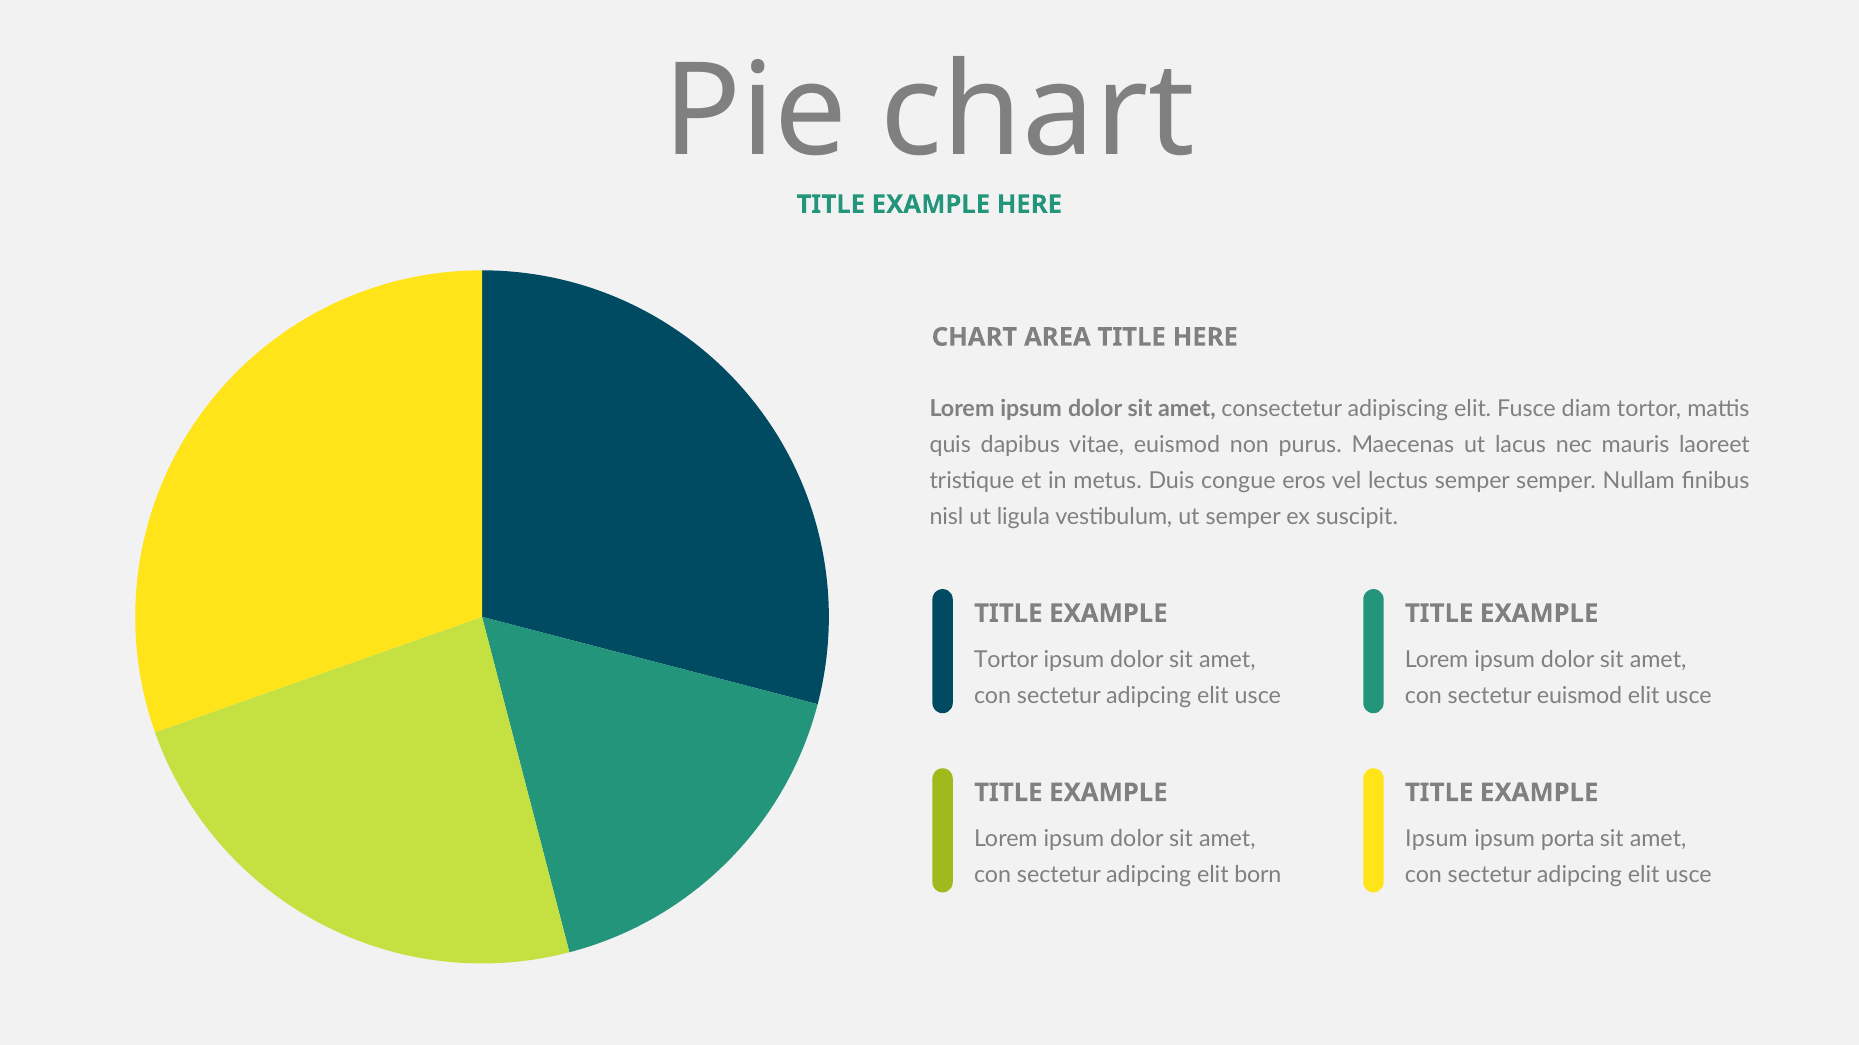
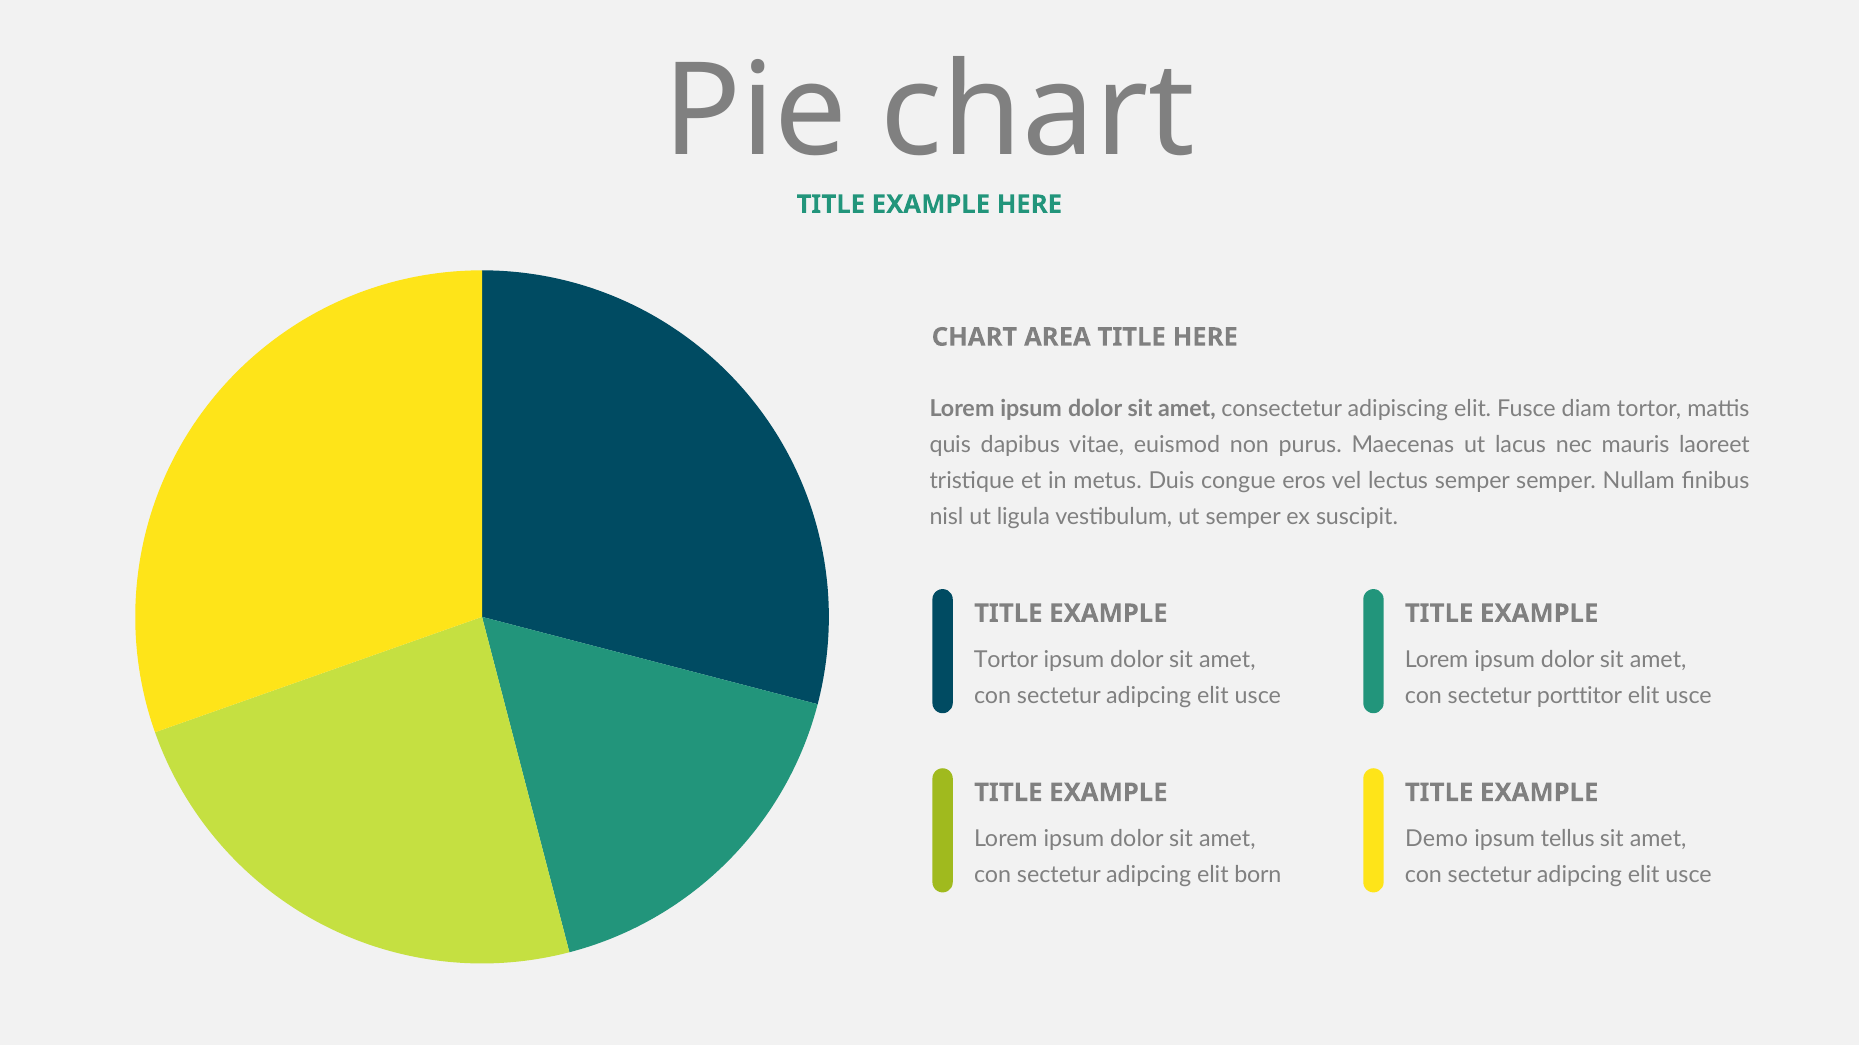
sectetur euismod: euismod -> porttitor
Ipsum at (1437, 840): Ipsum -> Demo
porta: porta -> tellus
